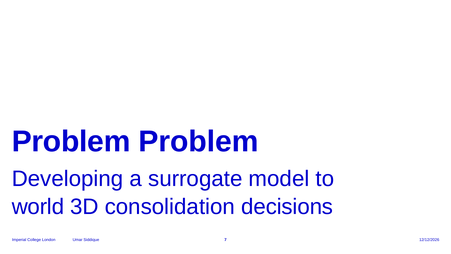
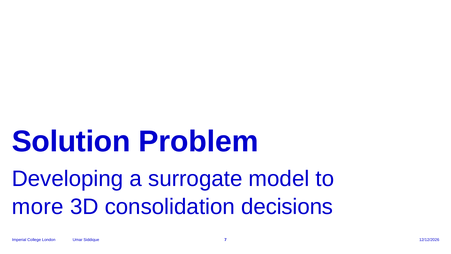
Problem at (71, 141): Problem -> Solution
world: world -> more
